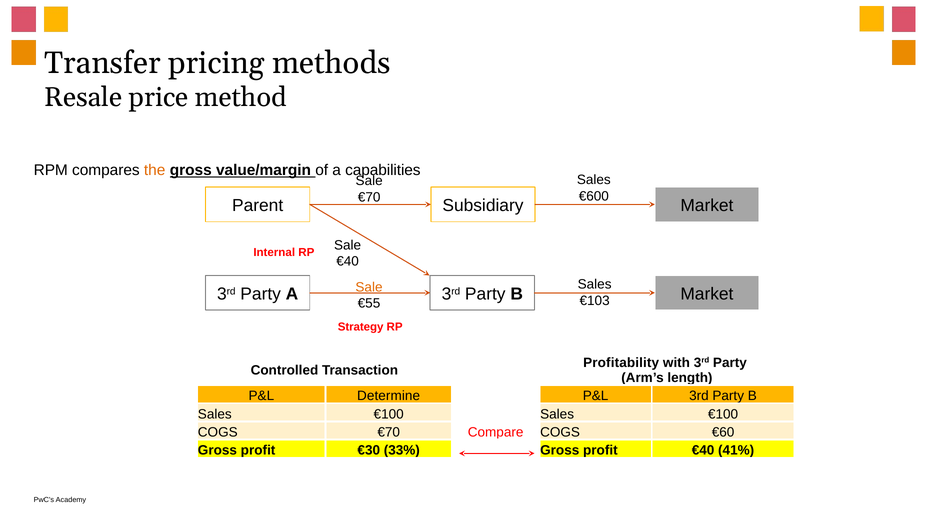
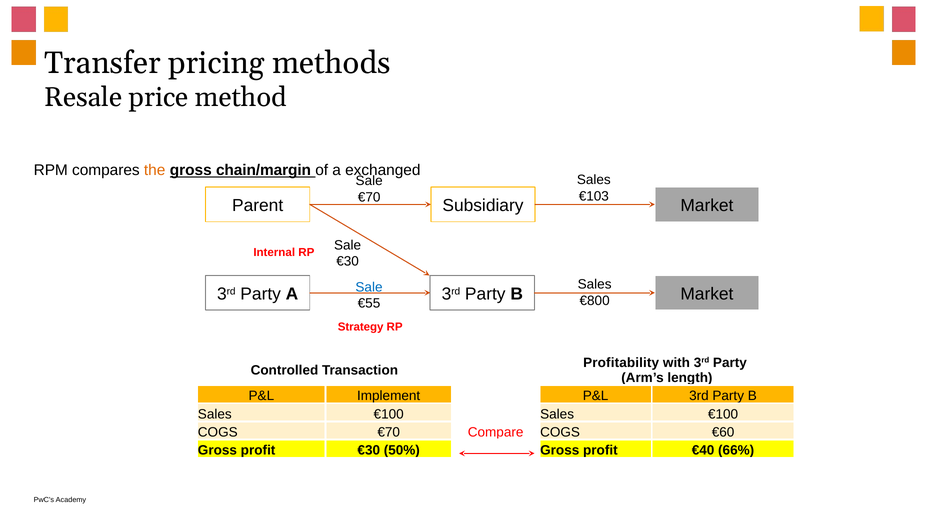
value/margin: value/margin -> chain/margin
capabilities: capabilities -> exchanged
€600: €600 -> €103
€40 at (348, 261): €40 -> €30
Sale at (369, 287) colour: orange -> blue
€103: €103 -> €800
Determine: Determine -> Implement
33%: 33% -> 50%
41%: 41% -> 66%
